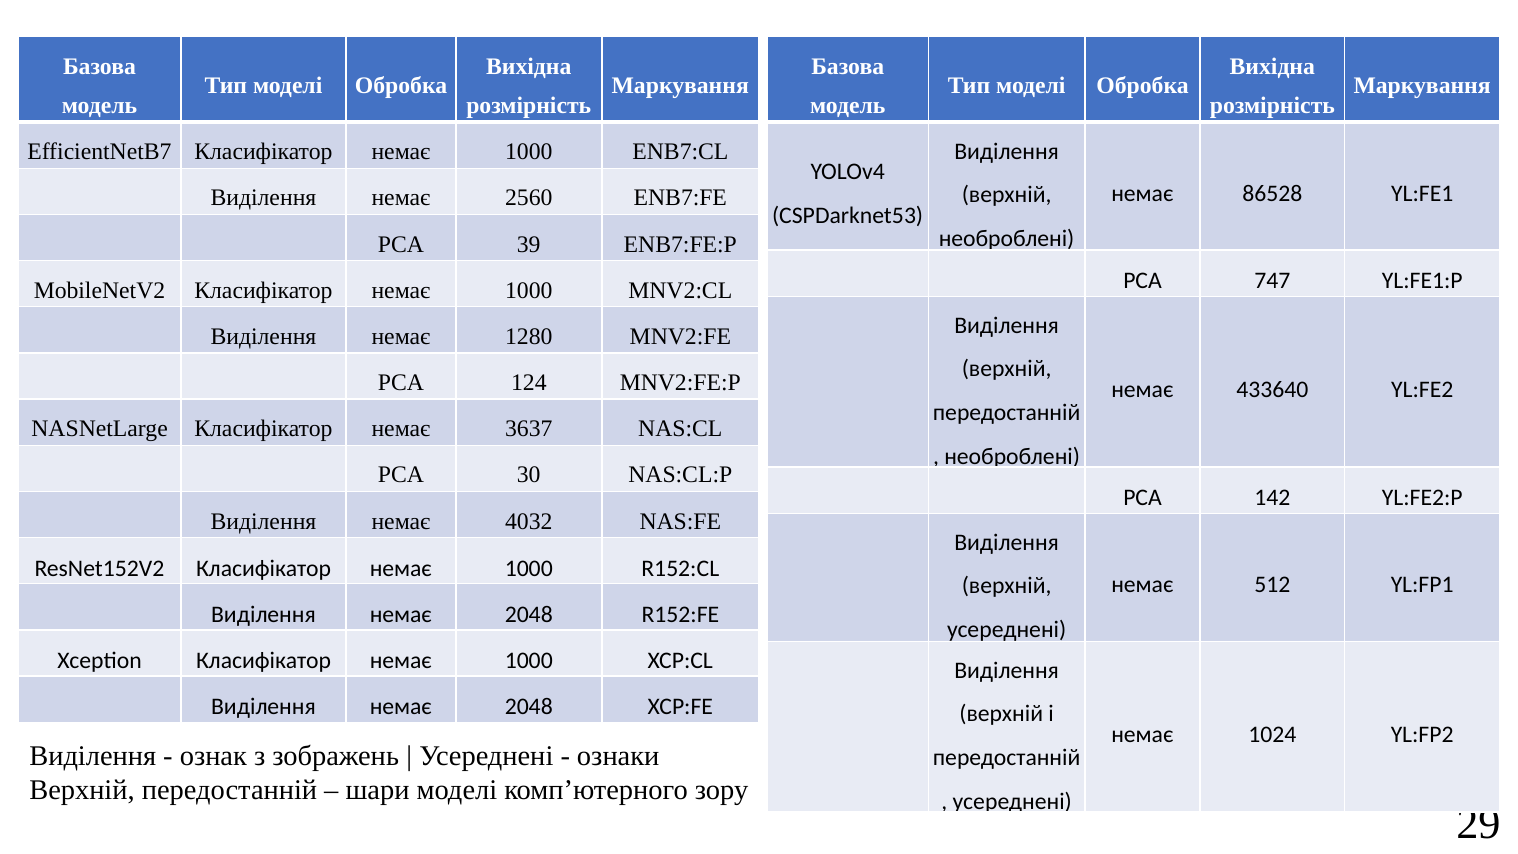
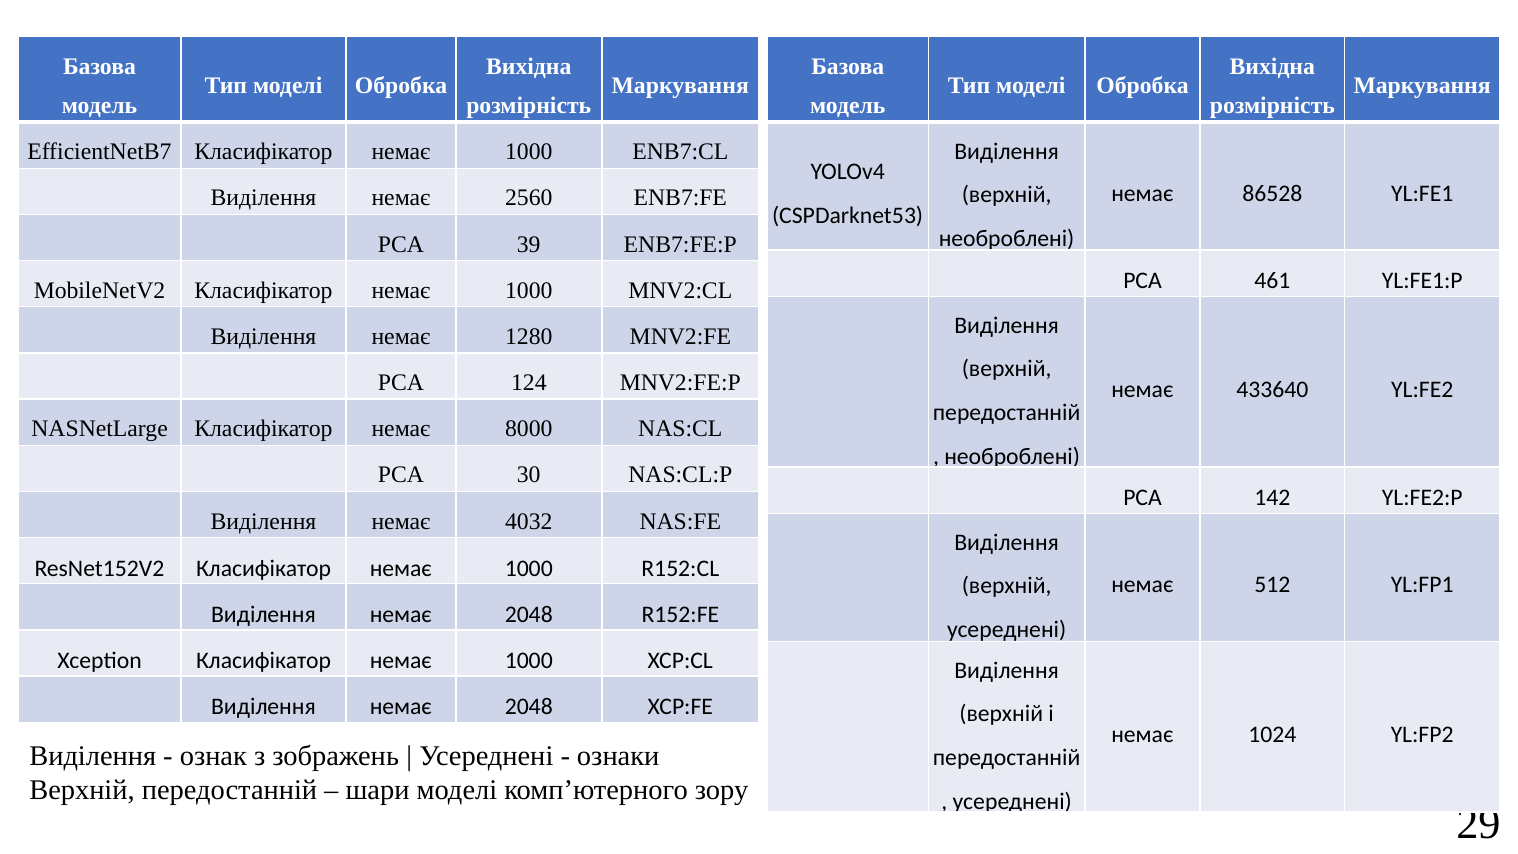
747: 747 -> 461
3637: 3637 -> 8000
